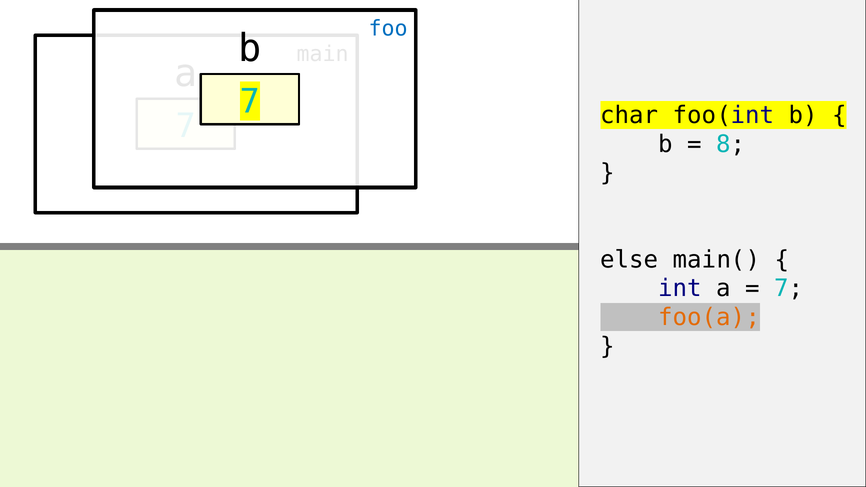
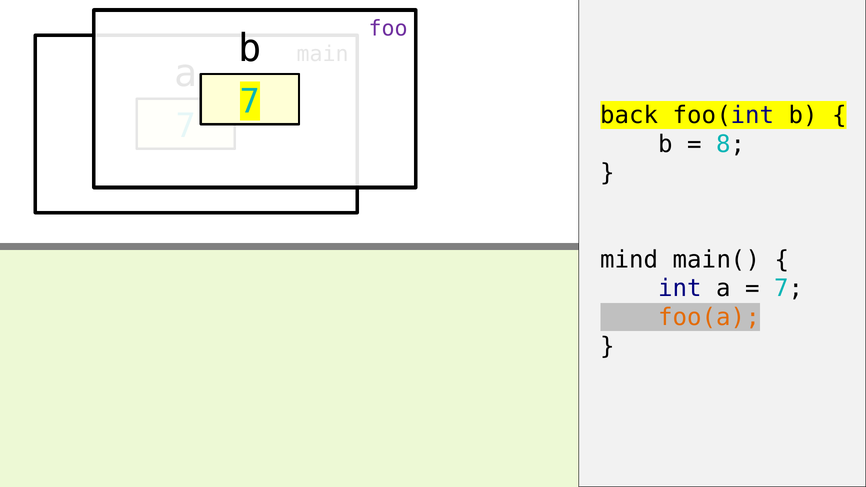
foo colour: blue -> purple
char: char -> back
else: else -> mind
